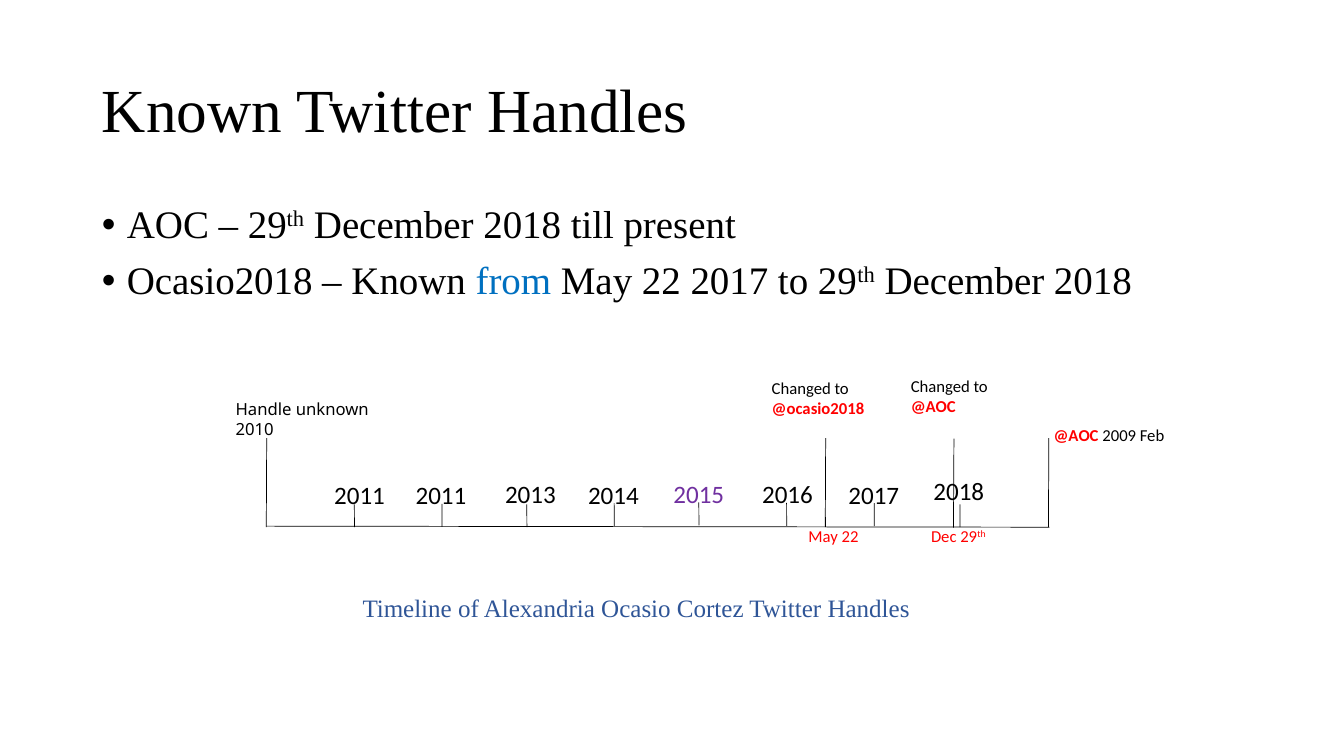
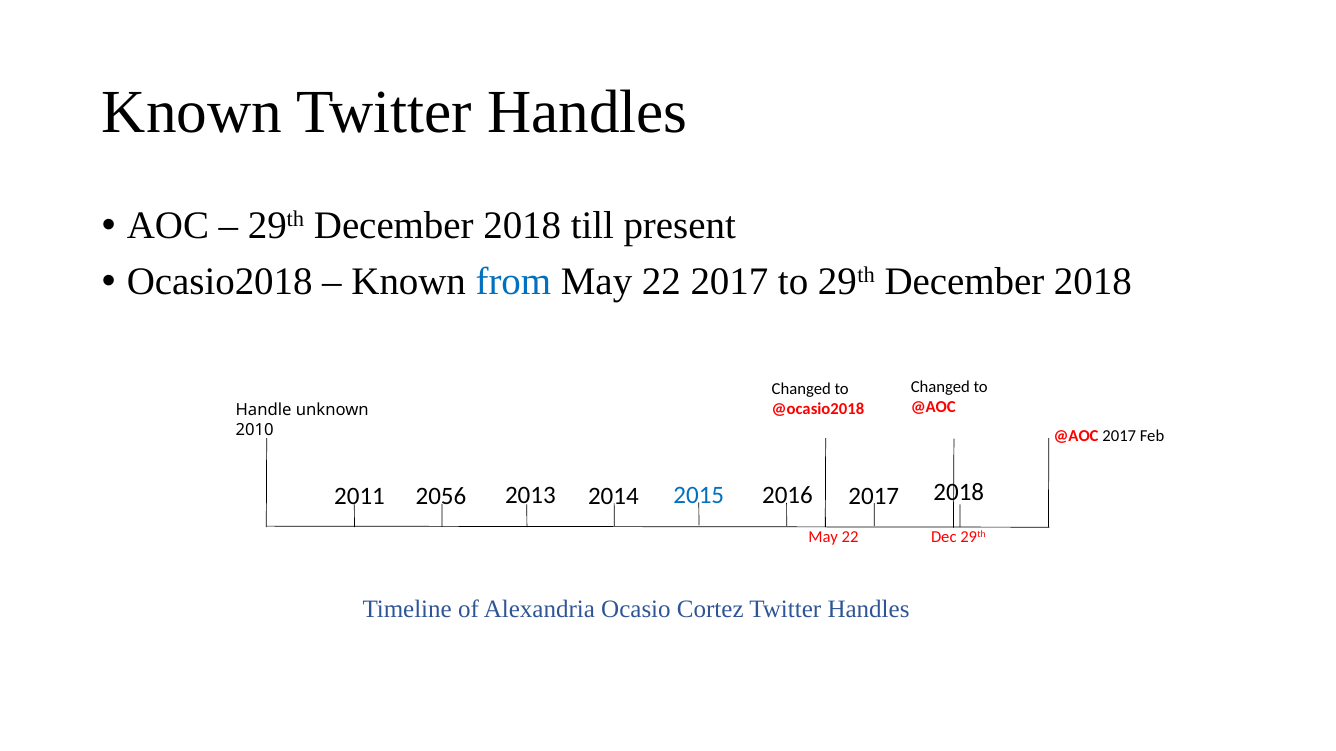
@AOC 2009: 2009 -> 2017
2011 2011: 2011 -> 2056
2015 colour: purple -> blue
